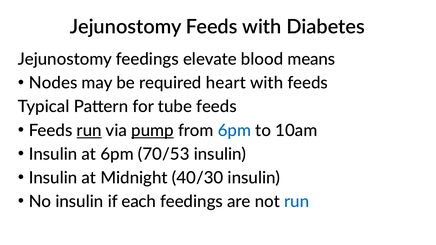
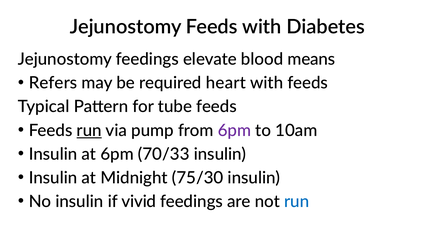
Nodes: Nodes -> Refers
pump underline: present -> none
6pm at (234, 131) colour: blue -> purple
70/53: 70/53 -> 70/33
40/30: 40/30 -> 75/30
each: each -> vivid
